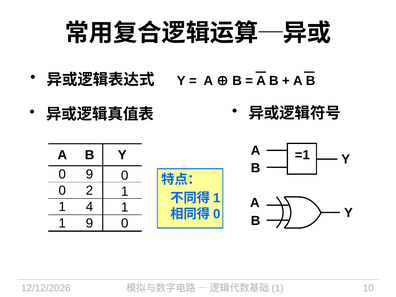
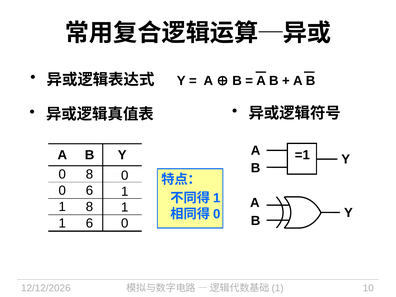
0 9: 9 -> 8
0 2: 2 -> 6
1 4: 4 -> 8
1 9: 9 -> 6
